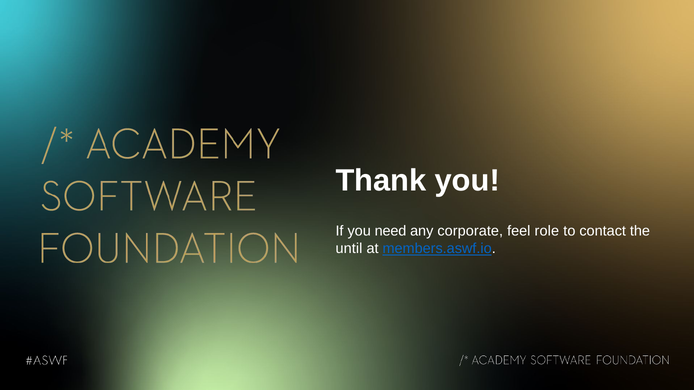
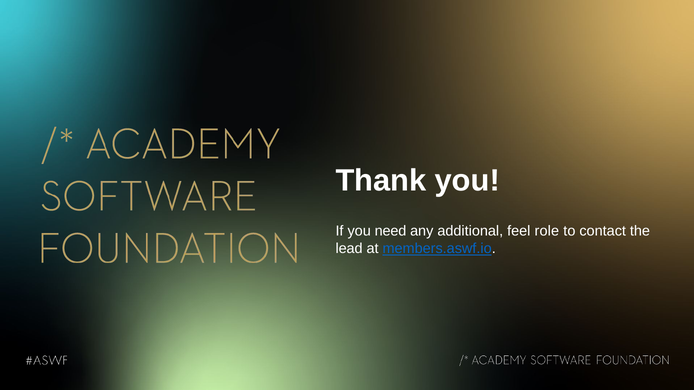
corporate: corporate -> additional
until: until -> lead
